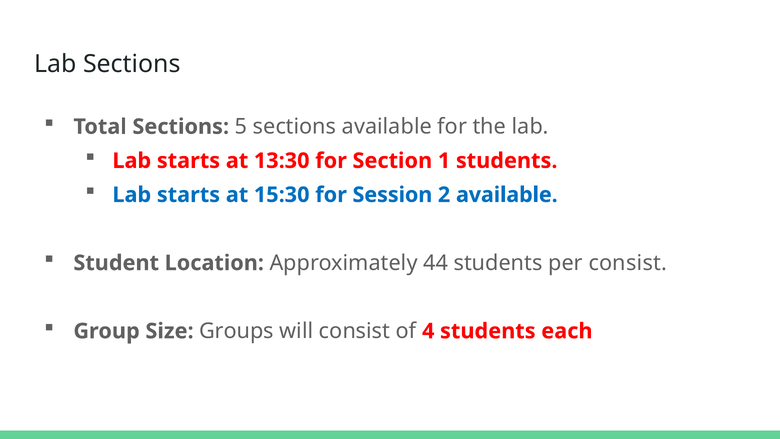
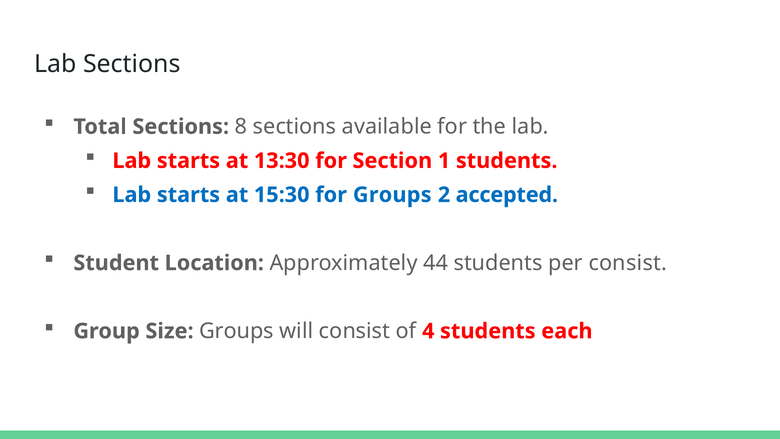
5: 5 -> 8
for Session: Session -> Groups
2 available: available -> accepted
